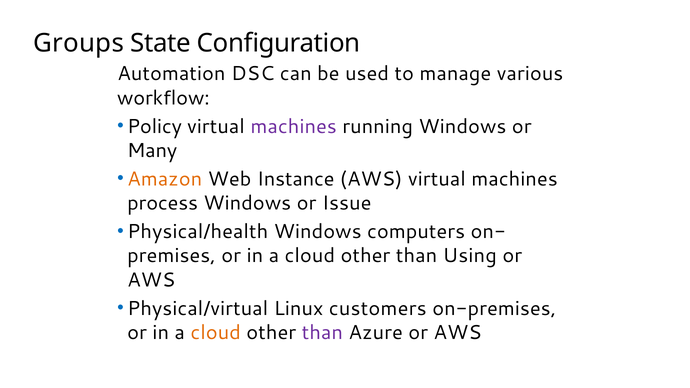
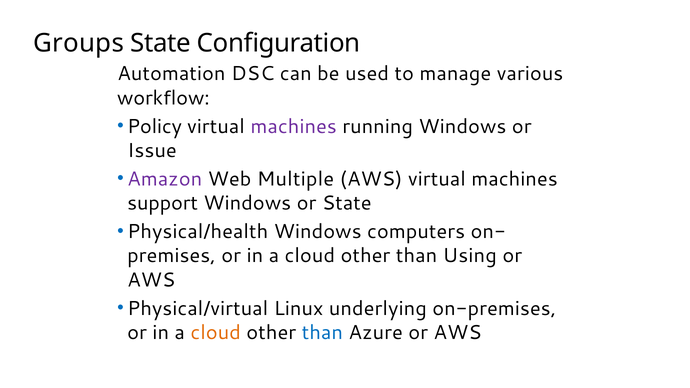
Many: Many -> Issue
Amazon colour: orange -> purple
Instance: Instance -> Multiple
process: process -> support
or Issue: Issue -> State
customers: customers -> underlying
than at (322, 333) colour: purple -> blue
